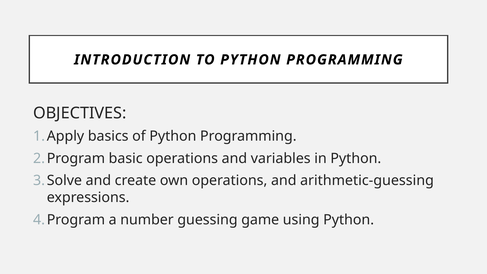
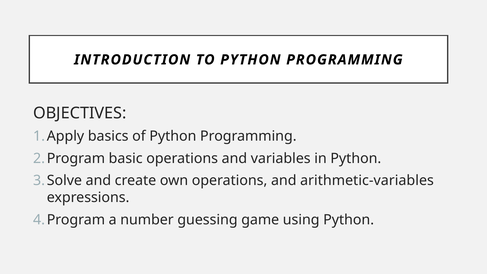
arithmetic-guessing: arithmetic-guessing -> arithmetic-variables
